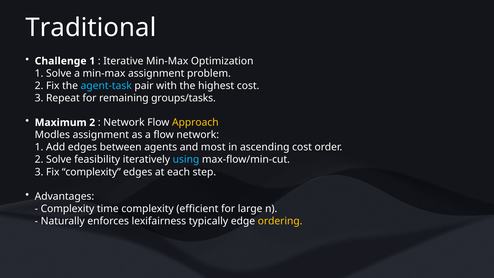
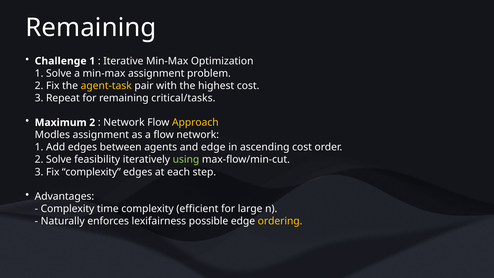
Traditional at (91, 28): Traditional -> Remaining
agent-task colour: light blue -> yellow
groups/tasks: groups/tasks -> critical/tasks
and most: most -> edge
using colour: light blue -> light green
typically: typically -> possible
